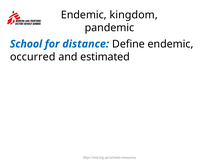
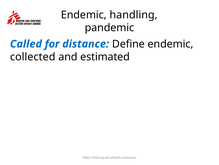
kingdom: kingdom -> handling
School: School -> Called
occurred: occurred -> collected
